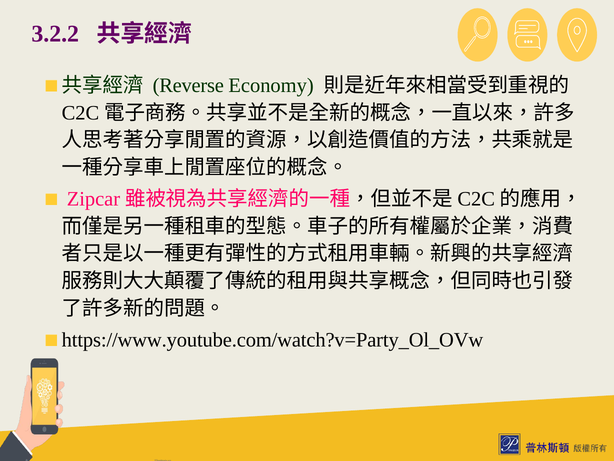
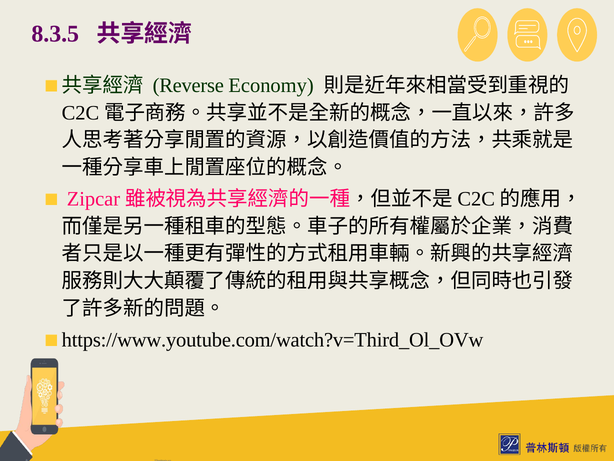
3.2.2: 3.2.2 -> 8.3.5
https://www.youtube.com/watch?v=Party_Ol_OVw: https://www.youtube.com/watch?v=Party_Ol_OVw -> https://www.youtube.com/watch?v=Third_Ol_OVw
